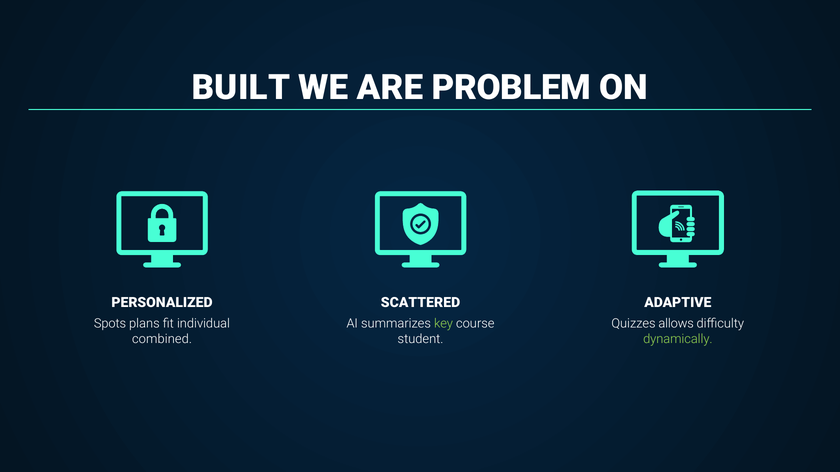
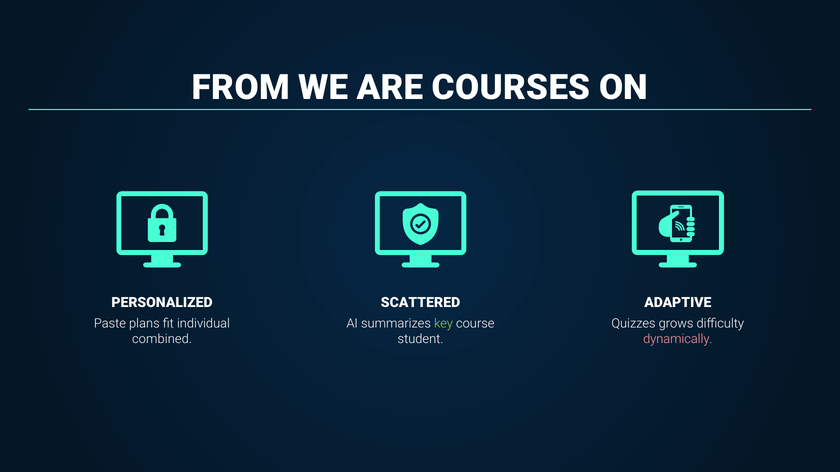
BUILT: BUILT -> FROM
PROBLEM: PROBLEM -> COURSES
Spots: Spots -> Paste
allows: allows -> grows
dynamically colour: light green -> pink
